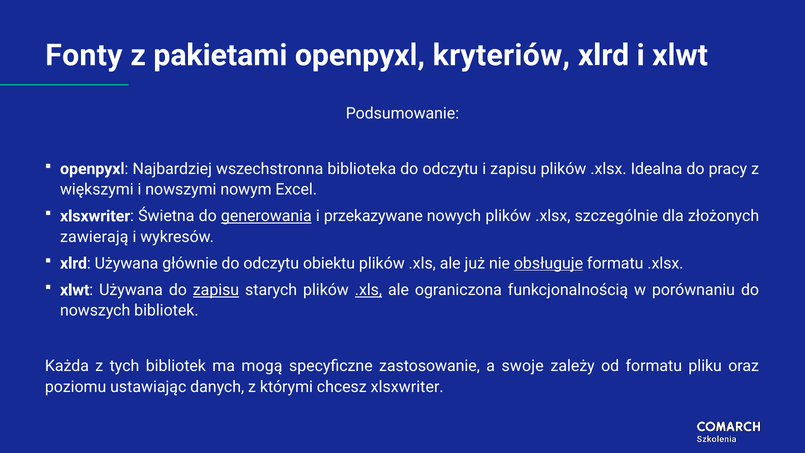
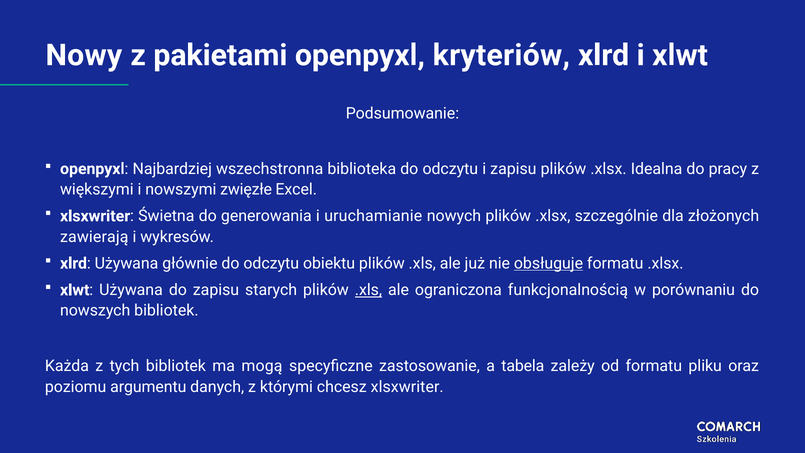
Fonty: Fonty -> Nowy
nowym: nowym -> zwięzłe
generowania underline: present -> none
przekazywane: przekazywane -> uruchamianie
zapisu at (216, 290) underline: present -> none
swoje: swoje -> tabela
ustawiając: ustawiając -> argumentu
